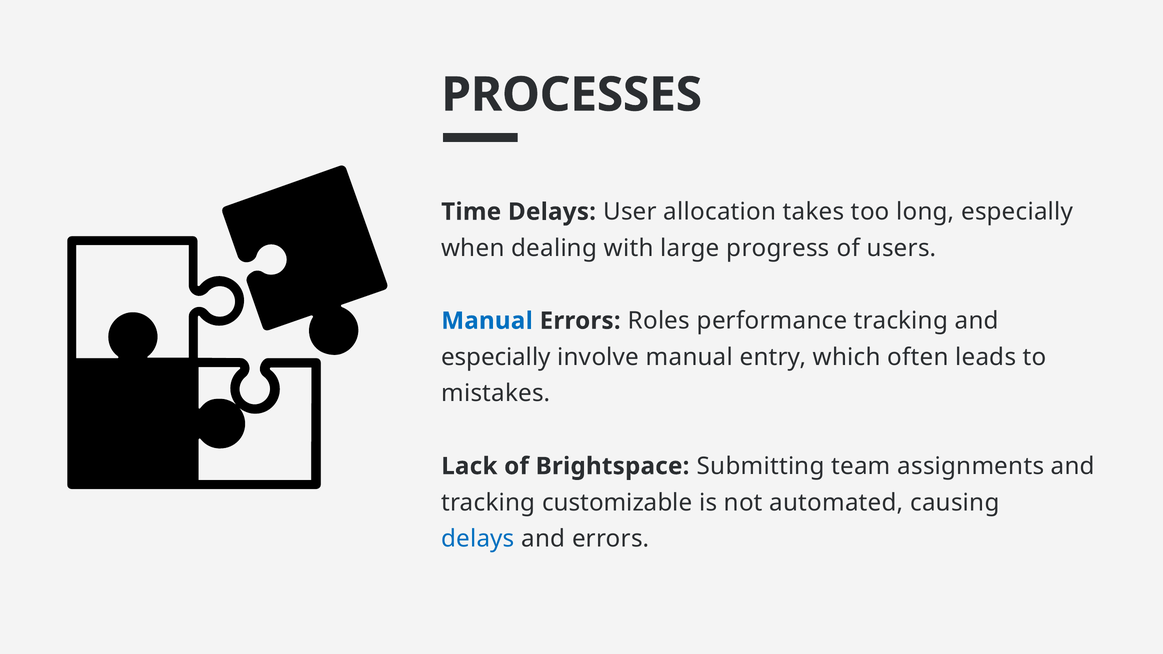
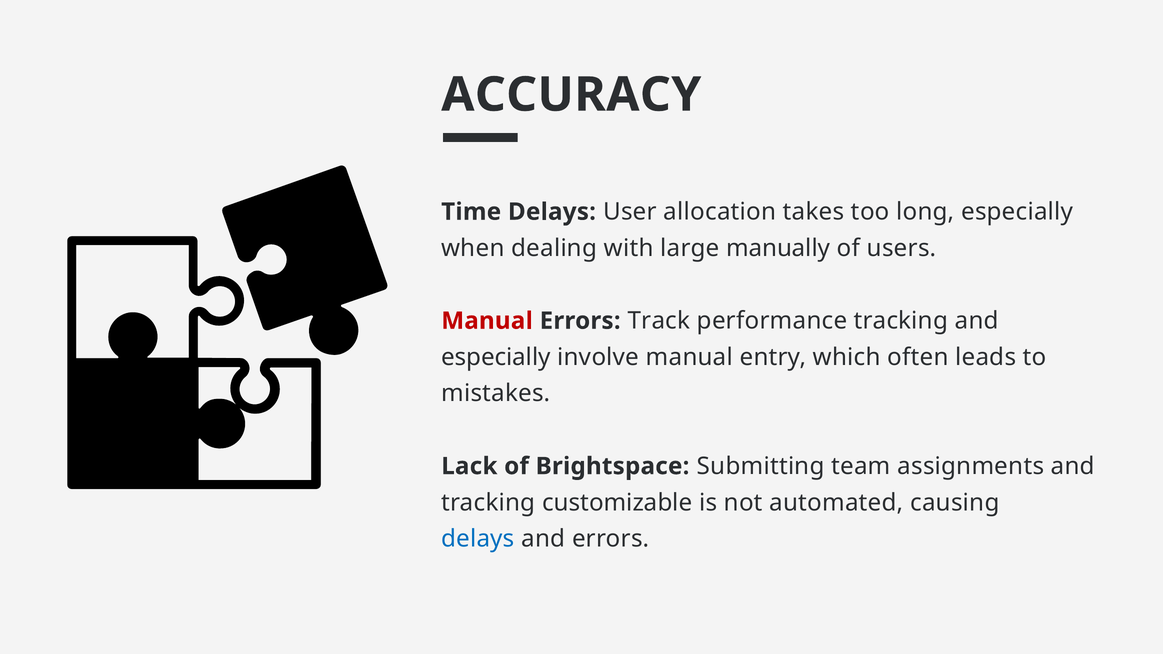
PROCESSES: PROCESSES -> ACCURACY
progress: progress -> manually
Manual at (487, 321) colour: blue -> red
Roles: Roles -> Track
